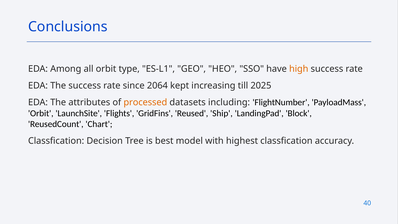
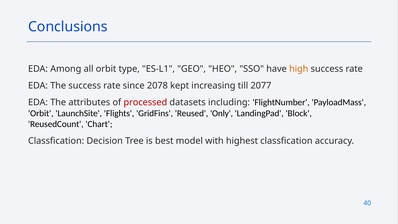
2064: 2064 -> 2078
2025: 2025 -> 2077
processed colour: orange -> red
Ship: Ship -> Only
